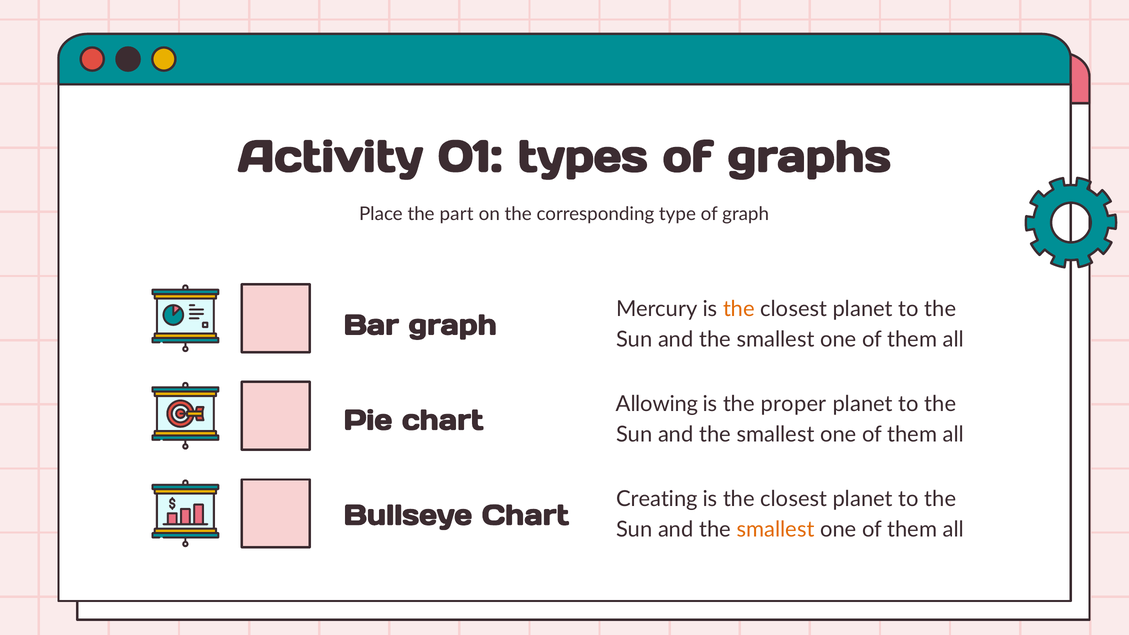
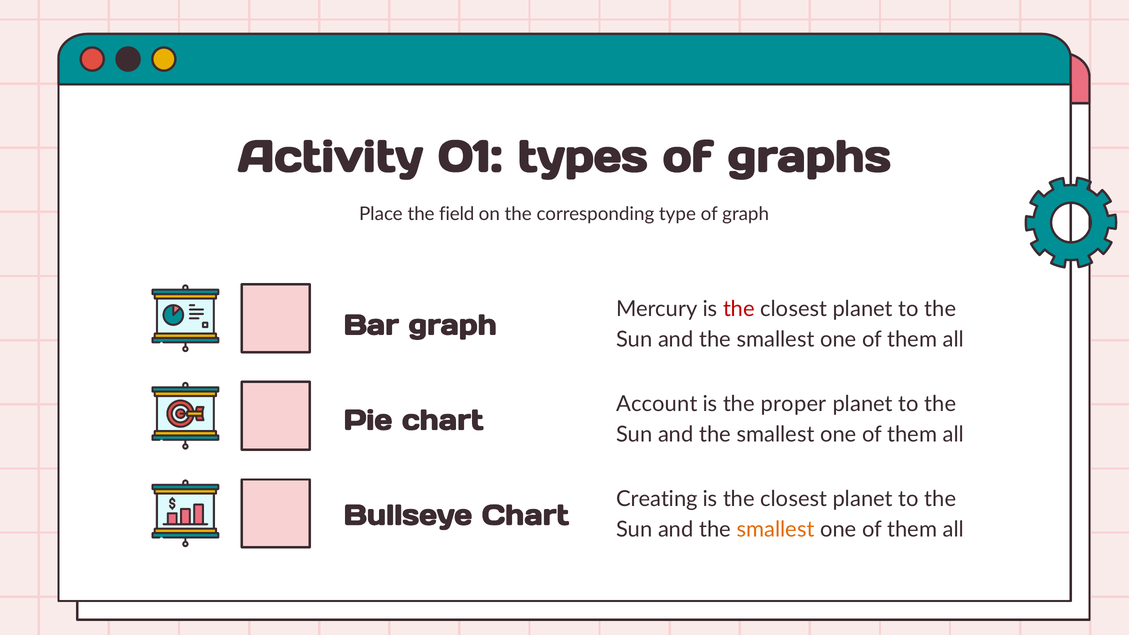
part: part -> field
the at (739, 309) colour: orange -> red
Allowing: Allowing -> Account
